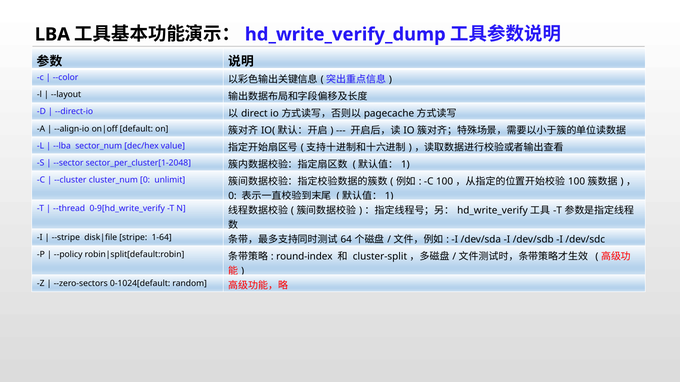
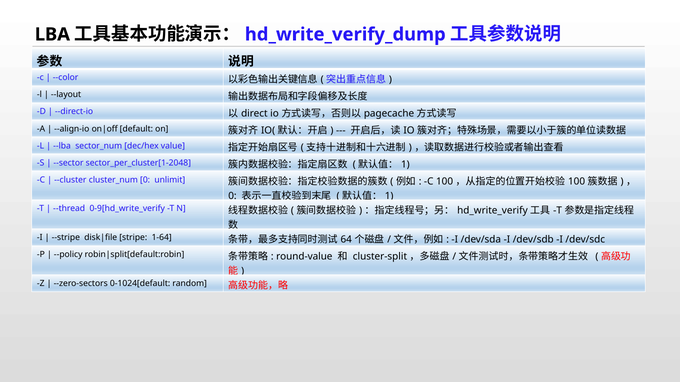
round-index: round-index -> round-value
